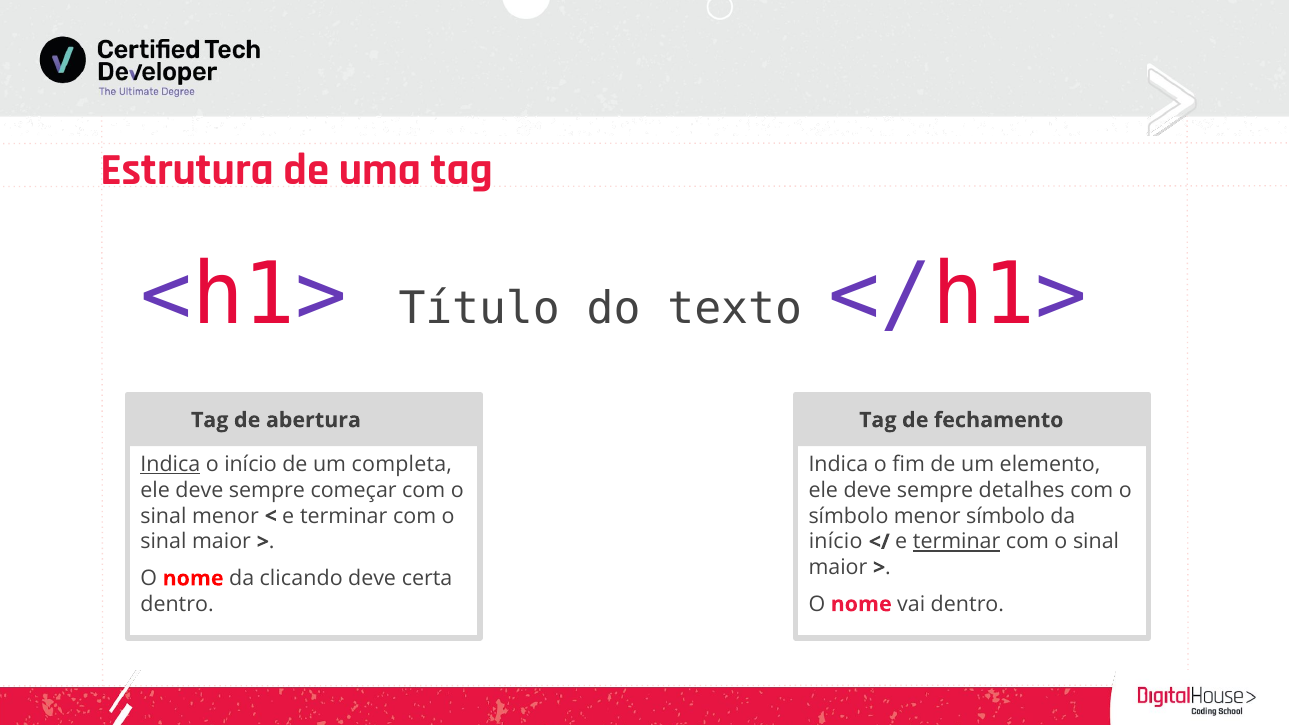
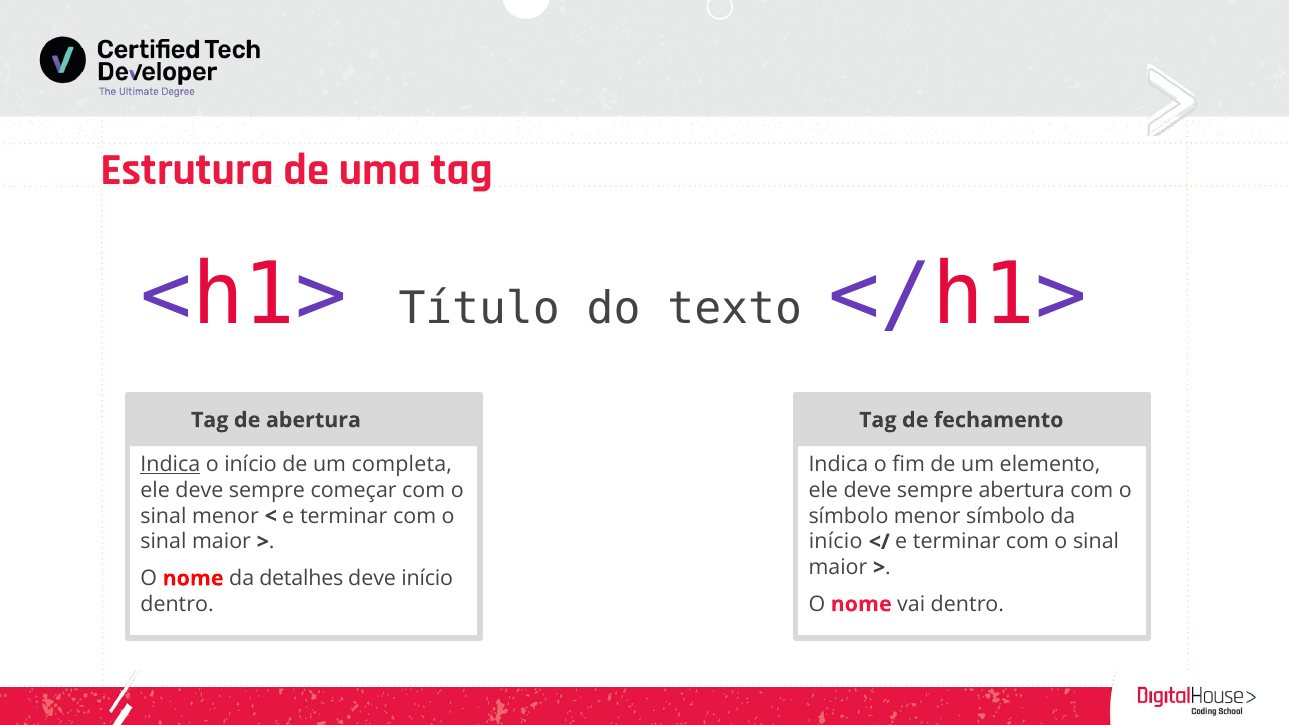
sempre detalhes: detalhes -> abertura
terminar at (957, 542) underline: present -> none
clicando: clicando -> detalhes
deve certa: certa -> início
